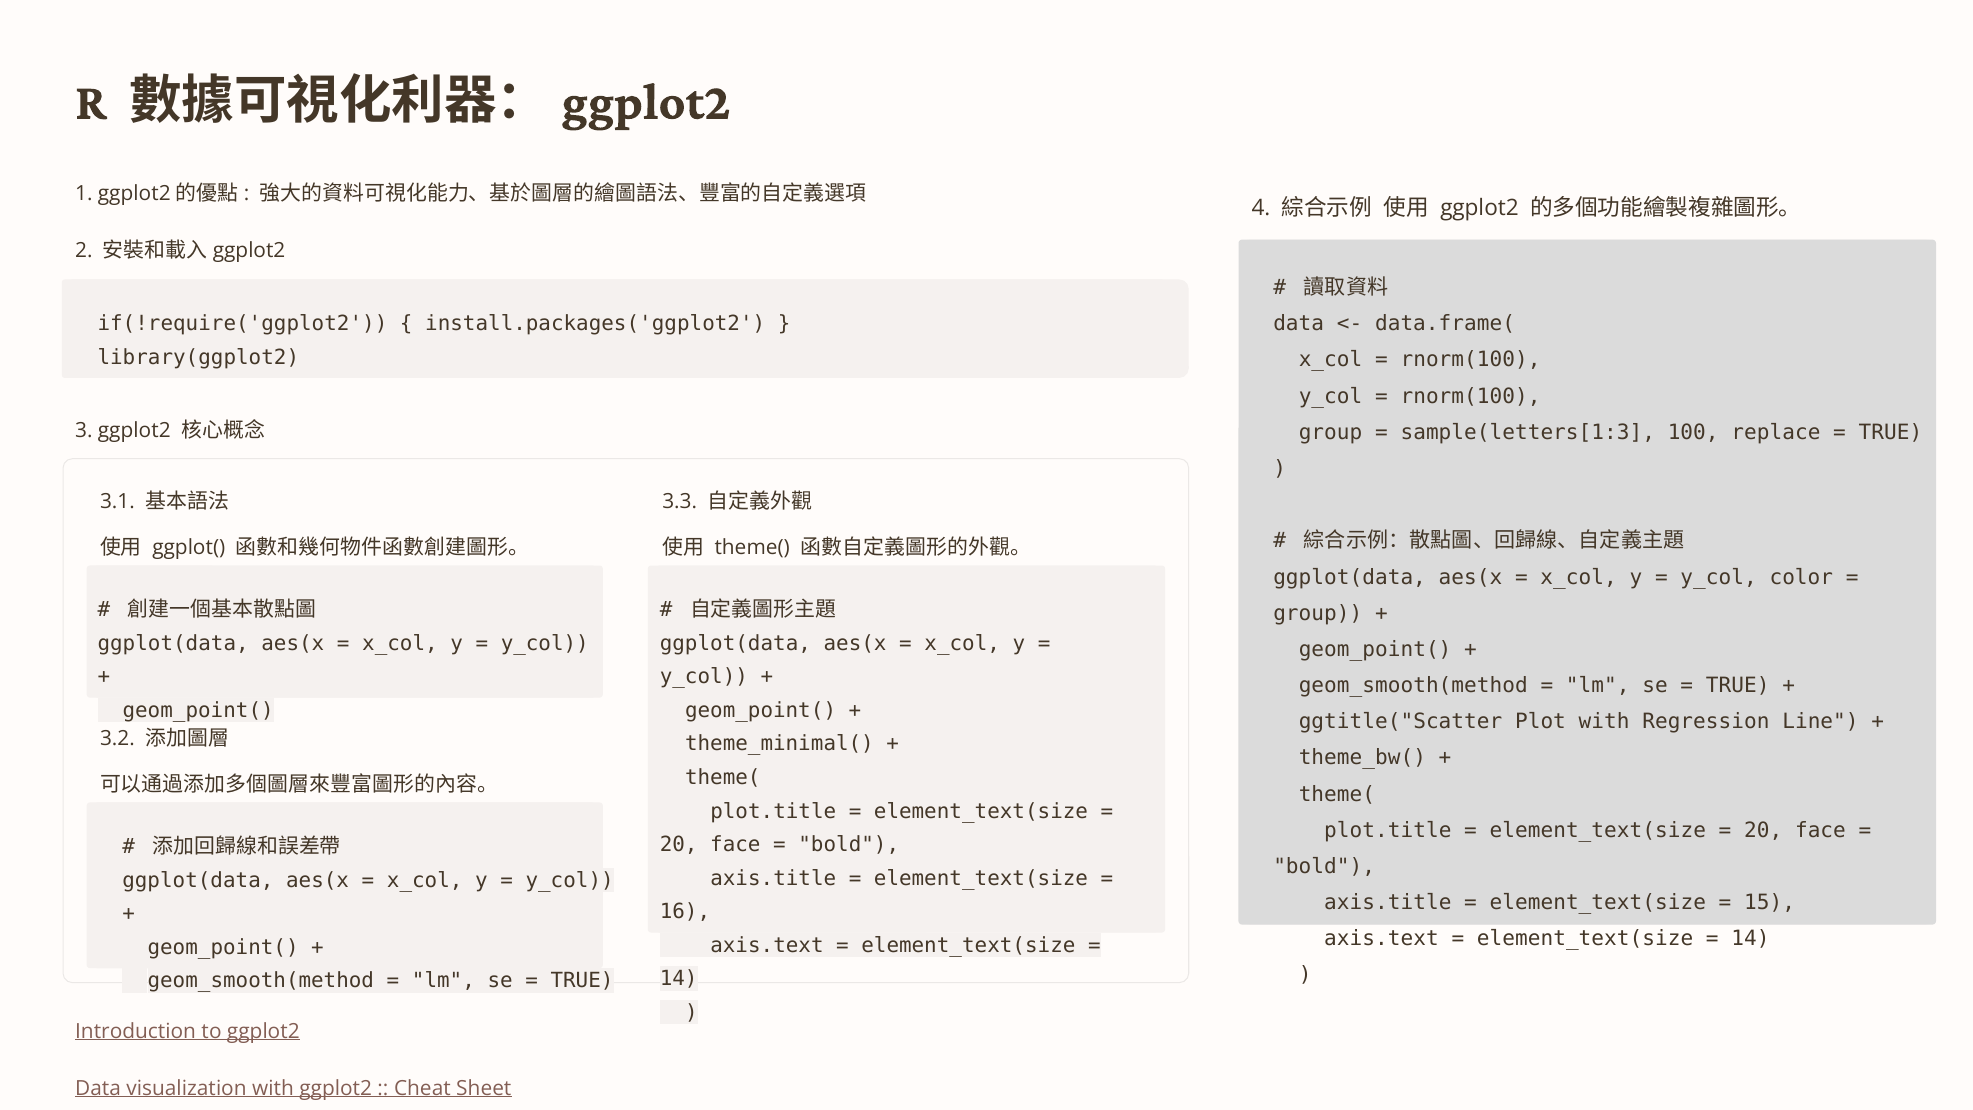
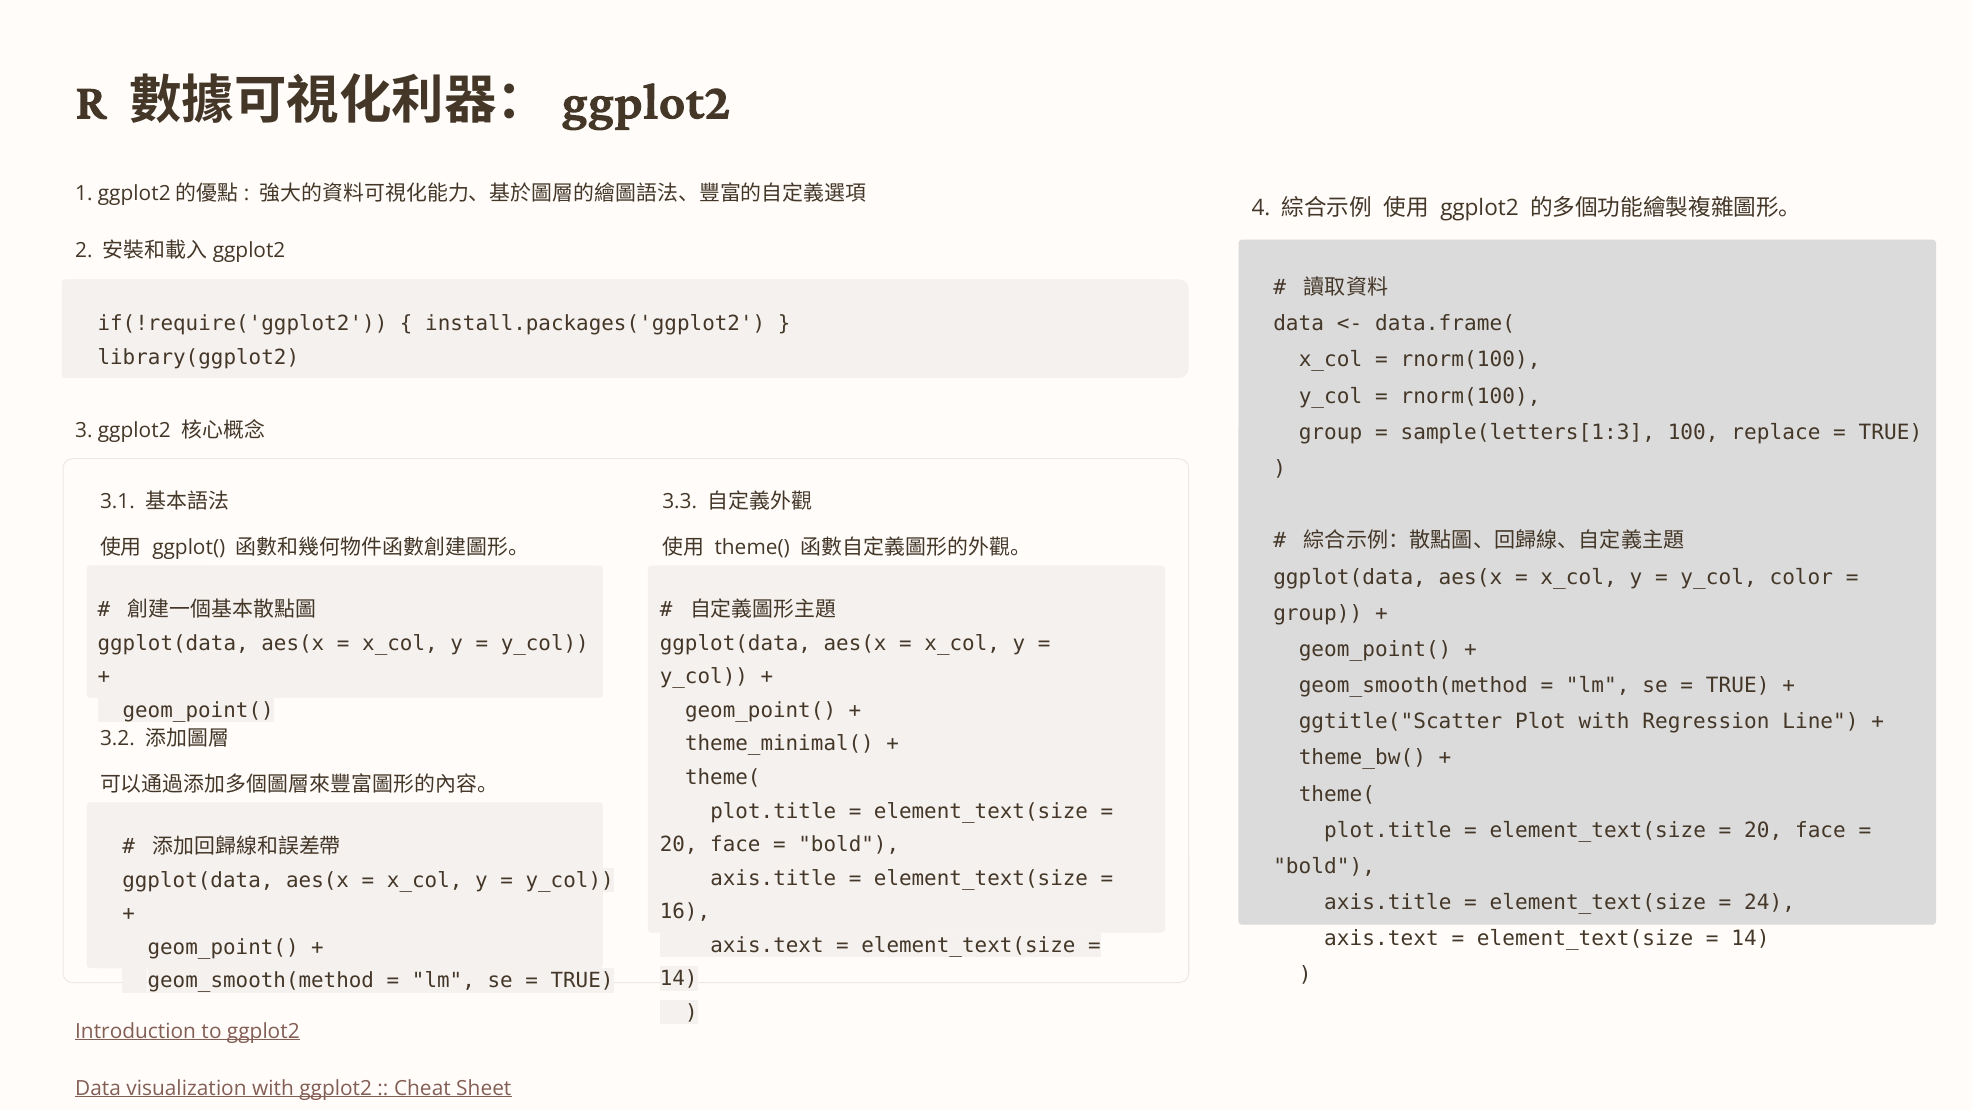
15: 15 -> 24
